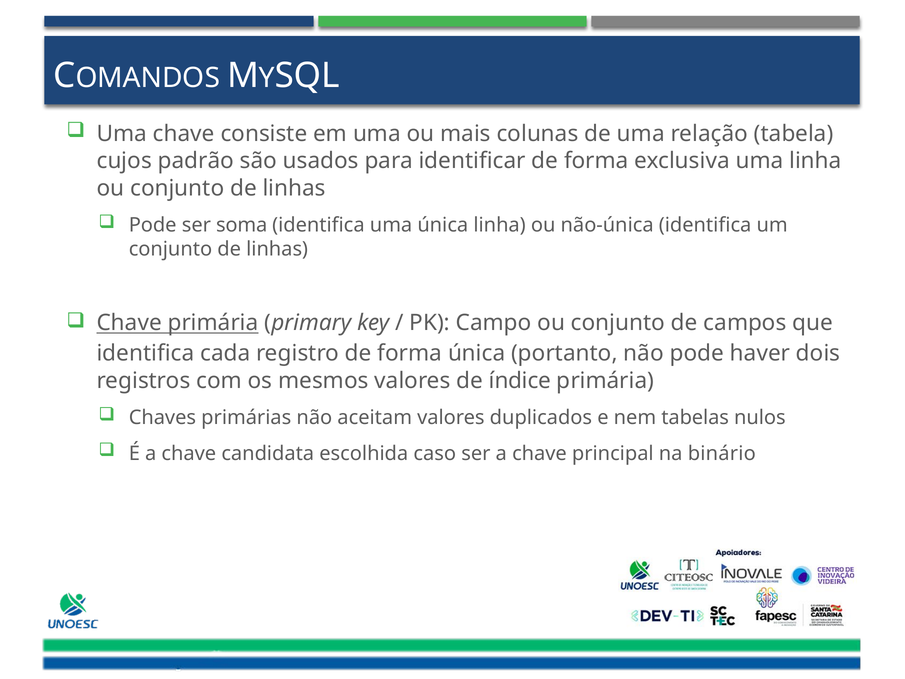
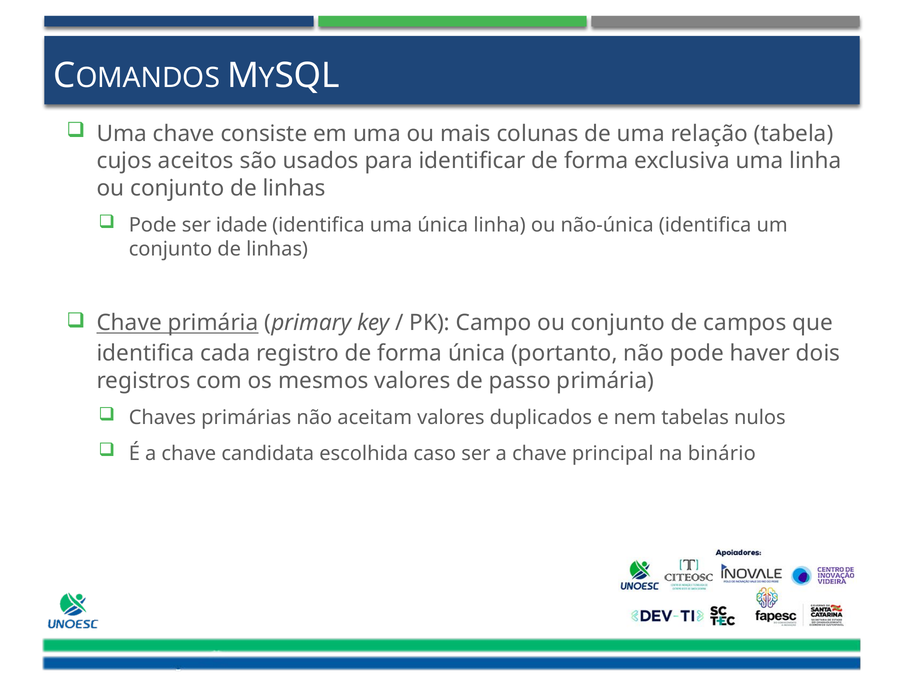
padrão: padrão -> aceitos
soma: soma -> idade
índice: índice -> passo
